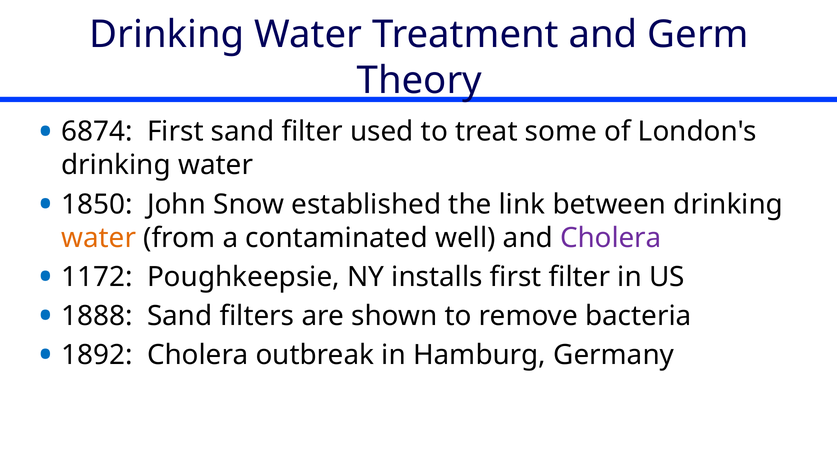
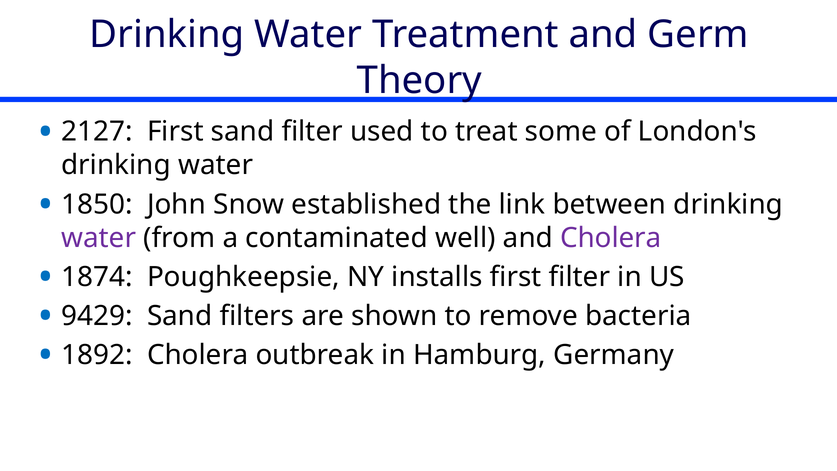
6874: 6874 -> 2127
water at (99, 238) colour: orange -> purple
1172: 1172 -> 1874
1888: 1888 -> 9429
